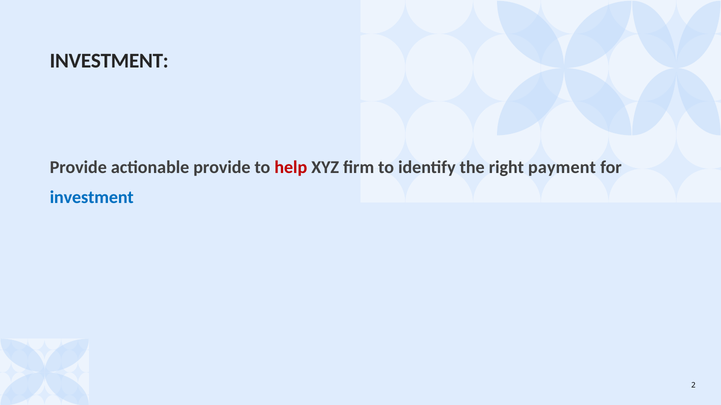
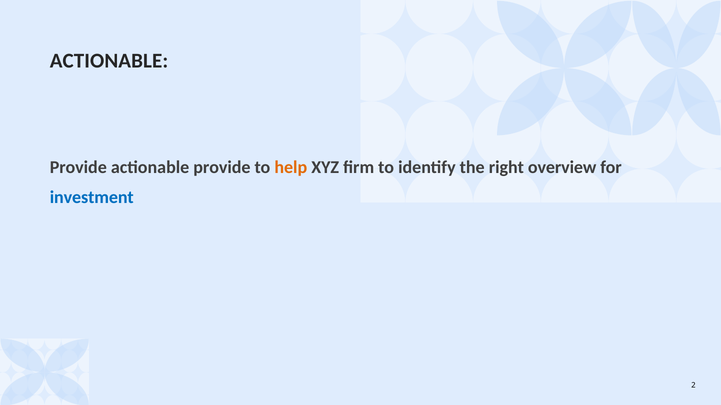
INVESTMENT at (109, 61): INVESTMENT -> ACTIONABLE
help colour: red -> orange
payment: payment -> overview
